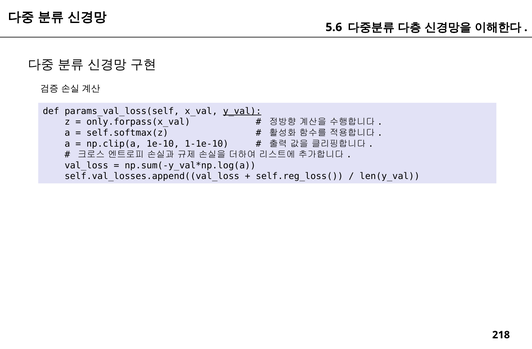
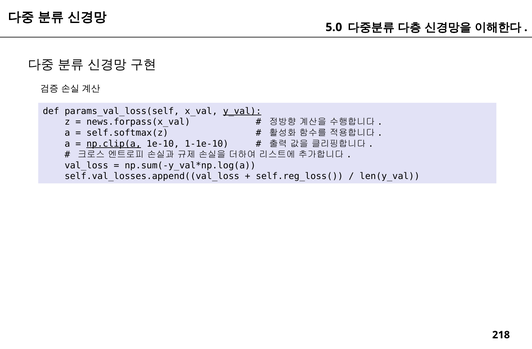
5.6: 5.6 -> 5.0
only.forpass(x_val: only.forpass(x_val -> news.forpass(x_val
np.clip(a underline: none -> present
